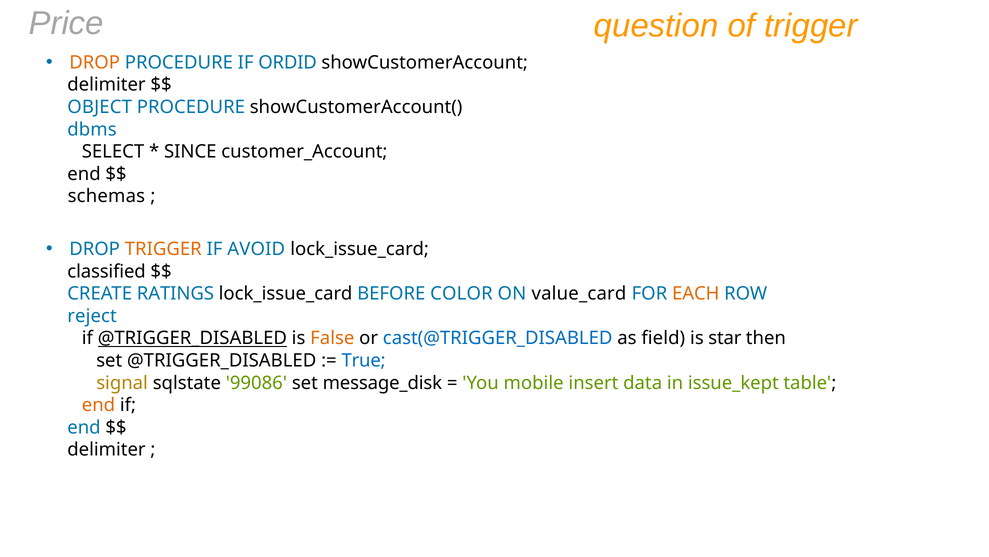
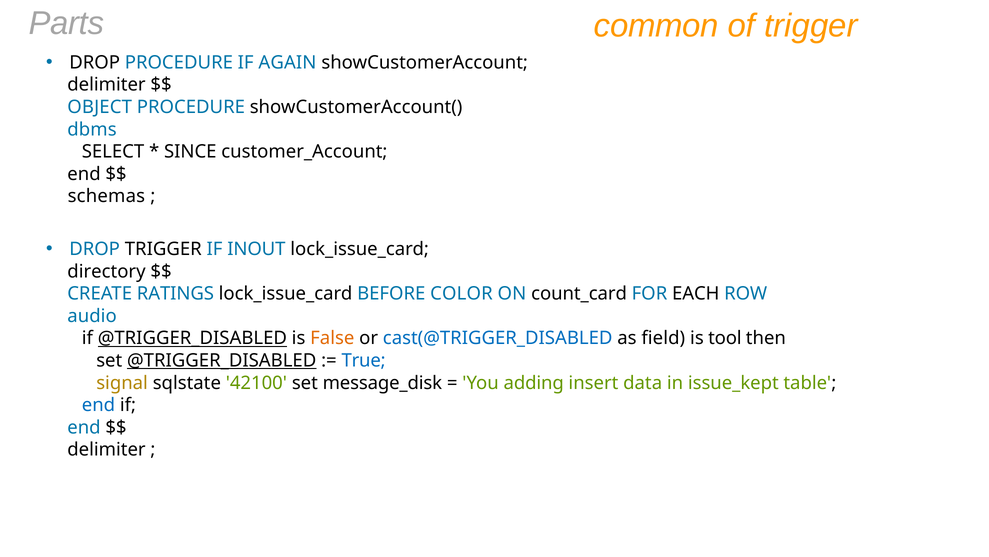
Price: Price -> Parts
question: question -> common
DROP at (95, 62) colour: orange -> black
ORDID: ORDID -> AGAIN
TRIGGER at (163, 249) colour: orange -> black
AVOID: AVOID -> INOUT
classified: classified -> directory
value_card: value_card -> count_card
EACH colour: orange -> black
reject: reject -> audio
star: star -> tool
@TRIGGER_DISABLED at (222, 360) underline: none -> present
99086: 99086 -> 42100
mobile: mobile -> adding
end at (98, 405) colour: orange -> blue
